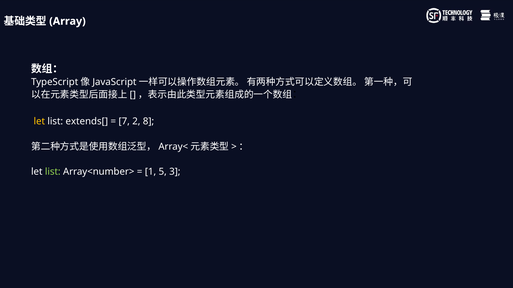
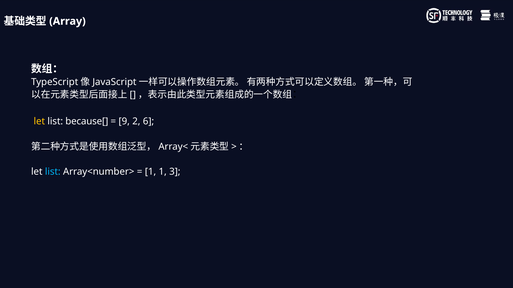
extends[: extends[ -> because[
7: 7 -> 9
8: 8 -> 6
list at (53, 172) colour: light green -> light blue
1 5: 5 -> 1
